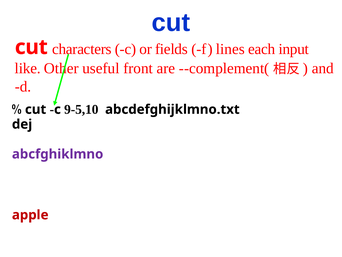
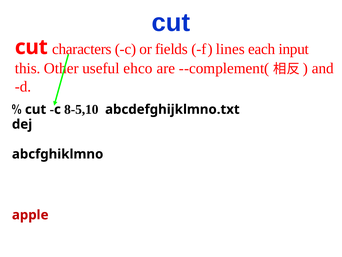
like: like -> this
front: front -> ehco
9-5,10: 9-5,10 -> 8-5,10
abcfghiklmno colour: purple -> black
